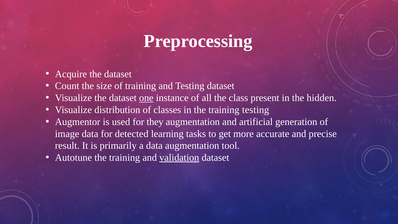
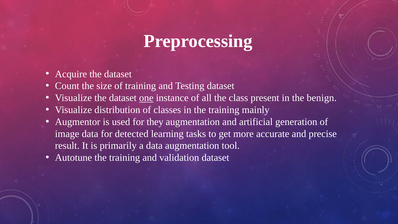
hidden: hidden -> benign
training testing: testing -> mainly
validation underline: present -> none
